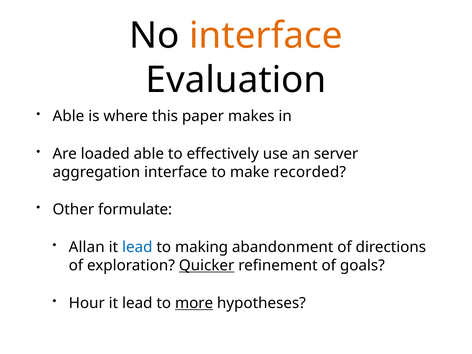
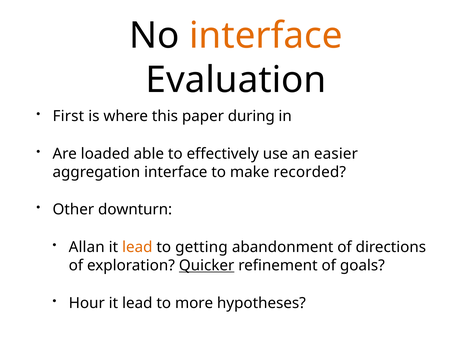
Able at (68, 116): Able -> First
makes: makes -> during
server: server -> easier
formulate: formulate -> downturn
lead at (137, 247) colour: blue -> orange
making: making -> getting
more underline: present -> none
